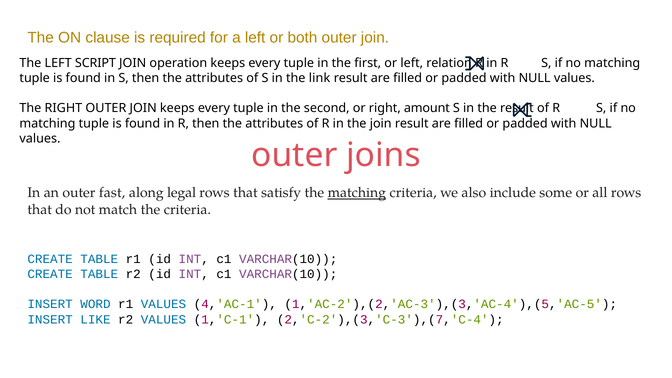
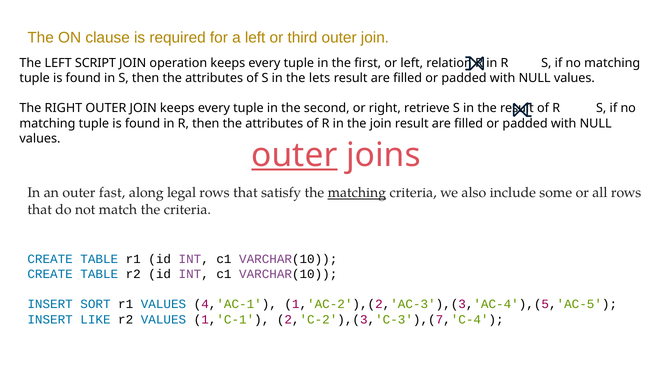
both: both -> third
link: link -> lets
amount: amount -> retrieve
outer at (294, 155) underline: none -> present
WORD: WORD -> SORT
